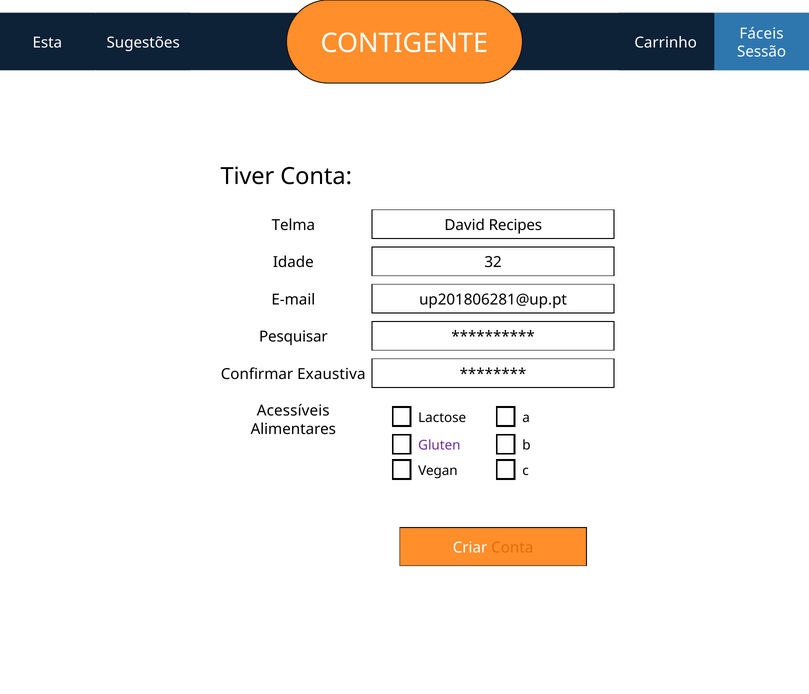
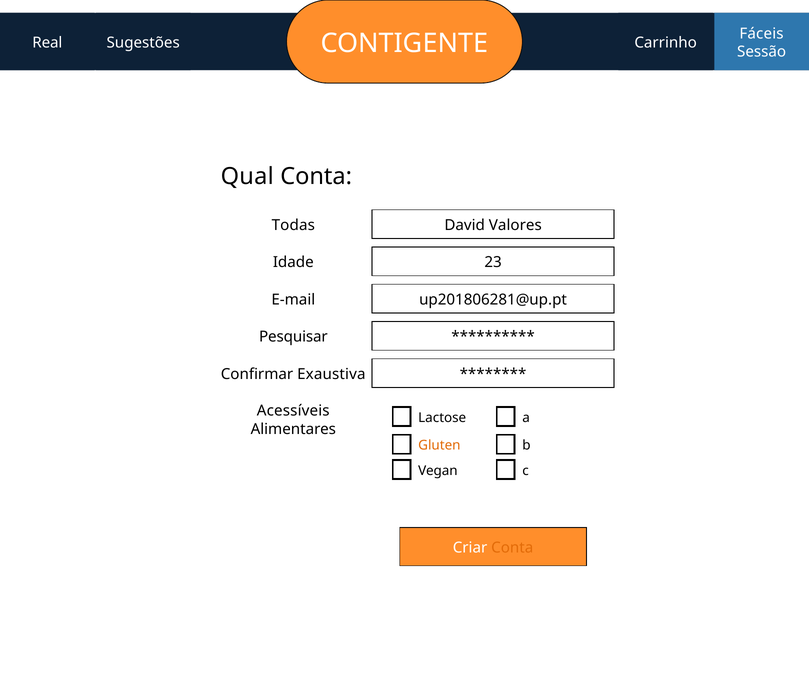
Esta: Esta -> Real
Tiver: Tiver -> Qual
Telma: Telma -> Todas
Recipes: Recipes -> Valores
32: 32 -> 23
Gluten colour: purple -> orange
